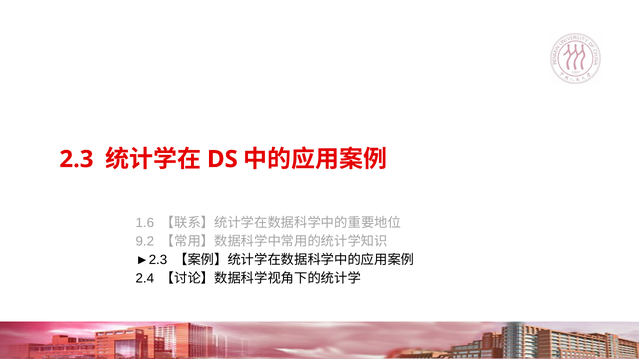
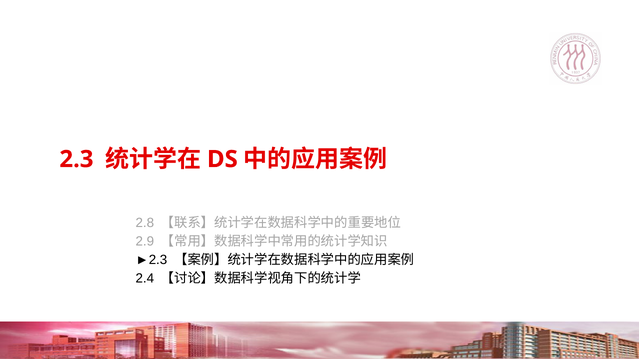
1.6: 1.6 -> 2.8
9.2: 9.2 -> 2.9
